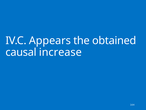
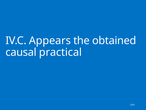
increase: increase -> practical
